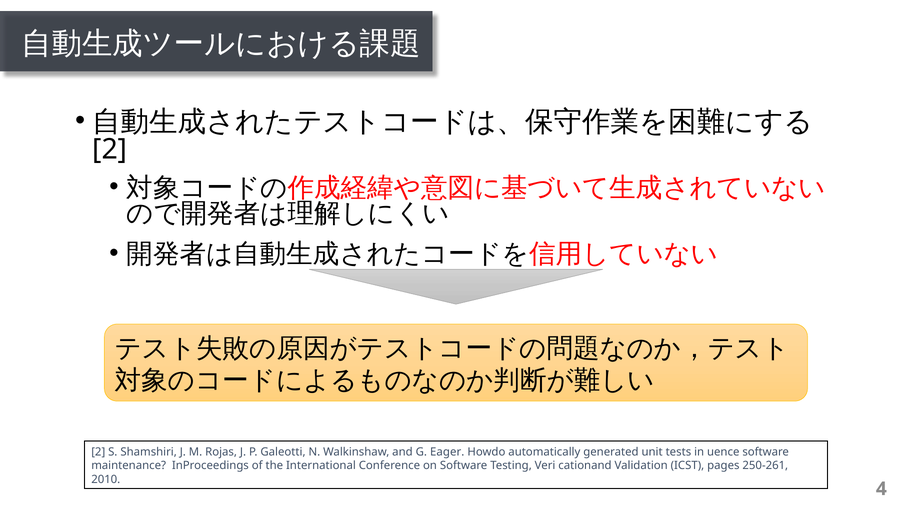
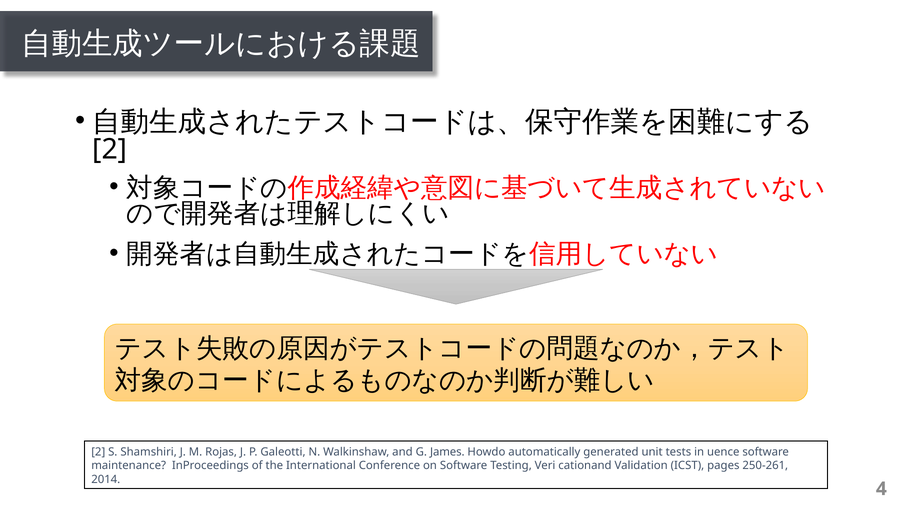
Eager: Eager -> James
2010: 2010 -> 2014
